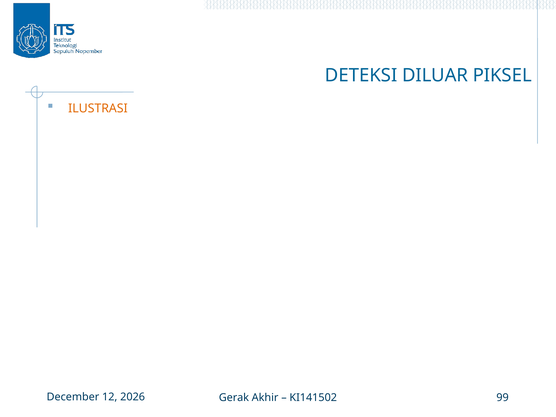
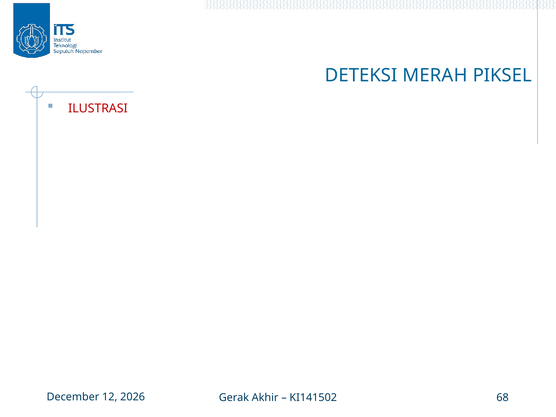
DILUAR: DILUAR -> MERAH
ILUSTRASI colour: orange -> red
99: 99 -> 68
